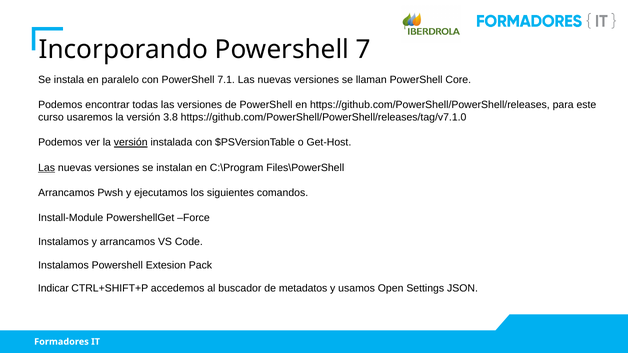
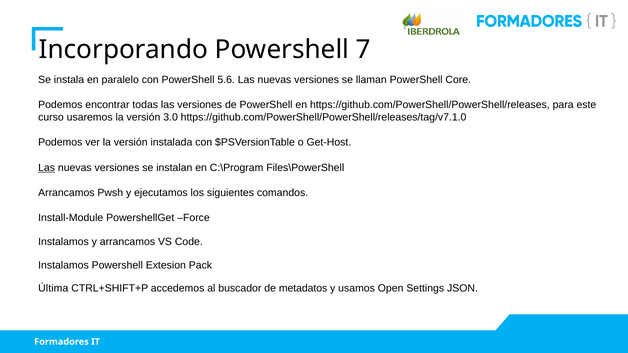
7.1: 7.1 -> 5.6
3.8: 3.8 -> 3.0
versión at (131, 143) underline: present -> none
Indicar: Indicar -> Última
